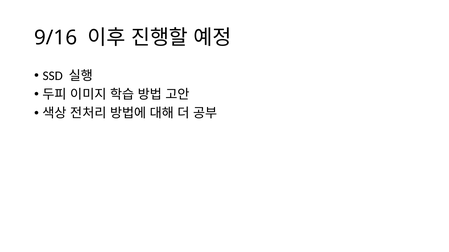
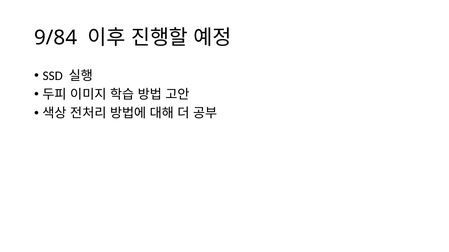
9/16: 9/16 -> 9/84
